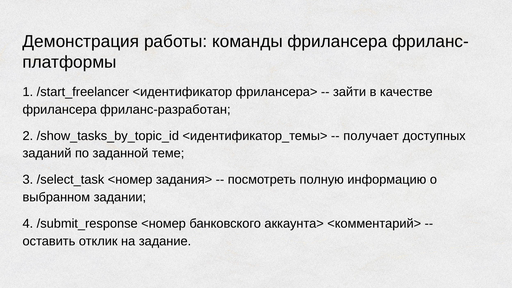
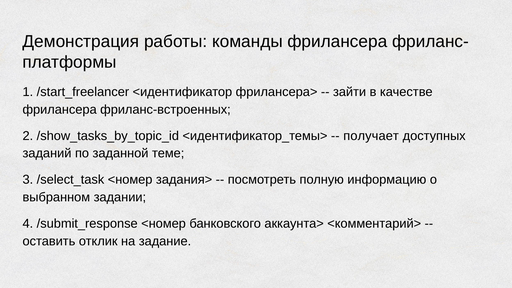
фриланс-разработан: фриланс-разработан -> фриланс-встроенных
